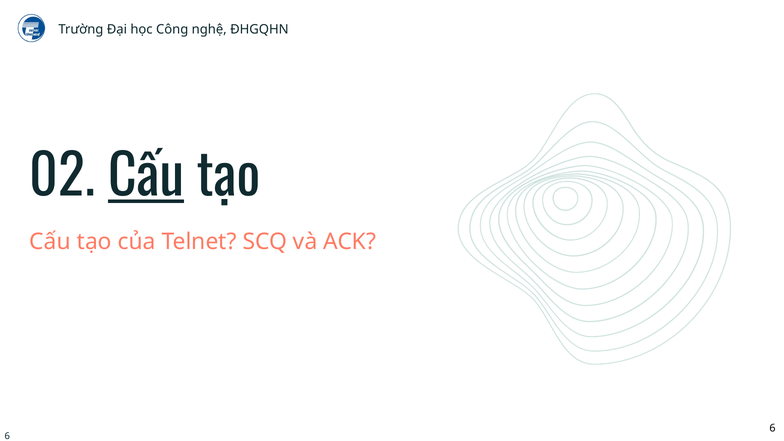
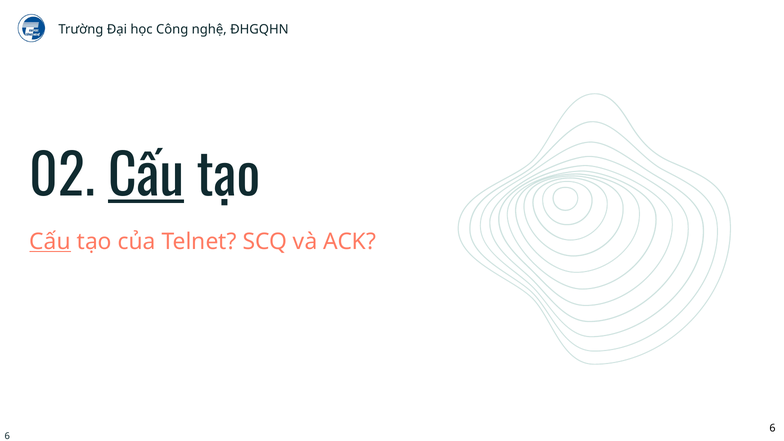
Cấu at (50, 242) underline: none -> present
